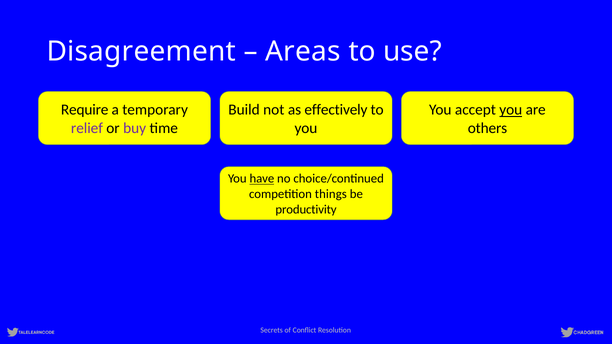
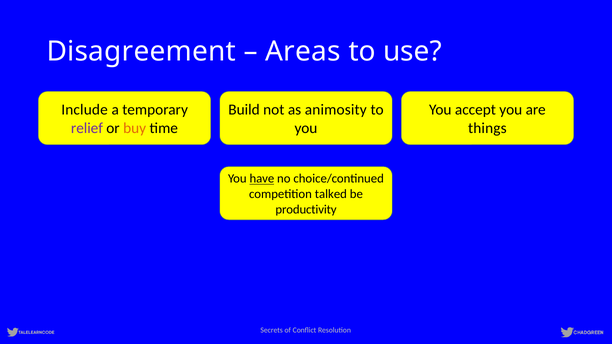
Require: Require -> Include
effectively: effectively -> animosity
you at (511, 110) underline: present -> none
buy colour: purple -> orange
others: others -> things
things: things -> talked
